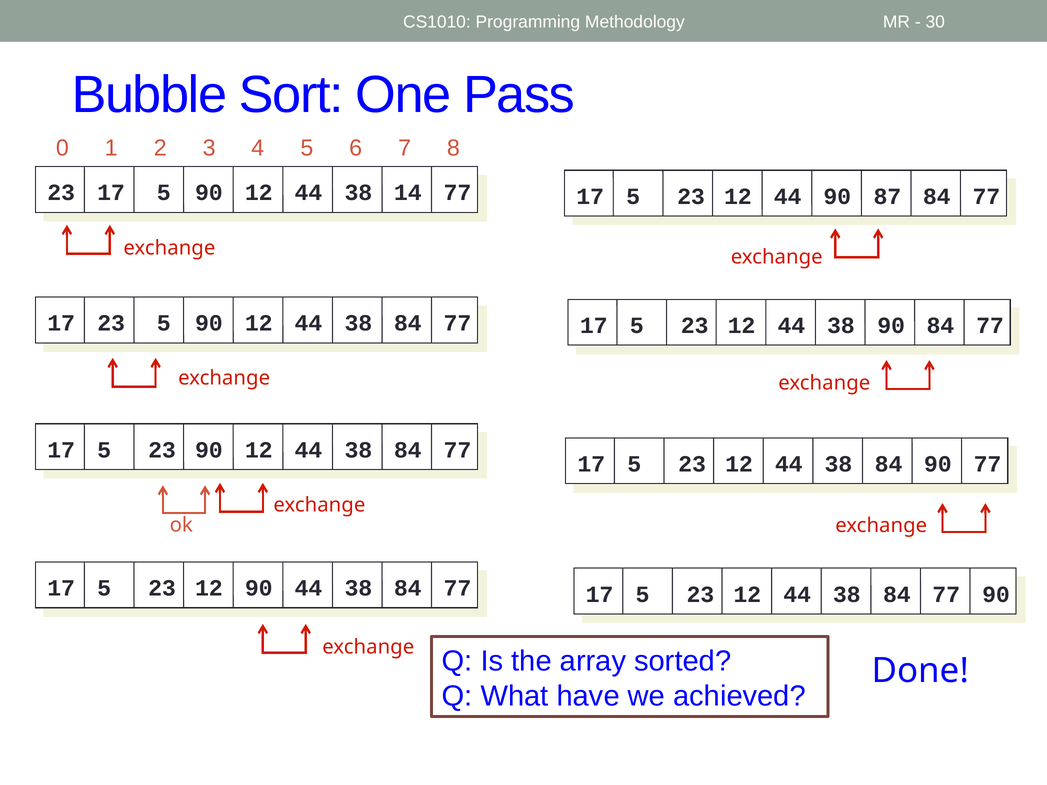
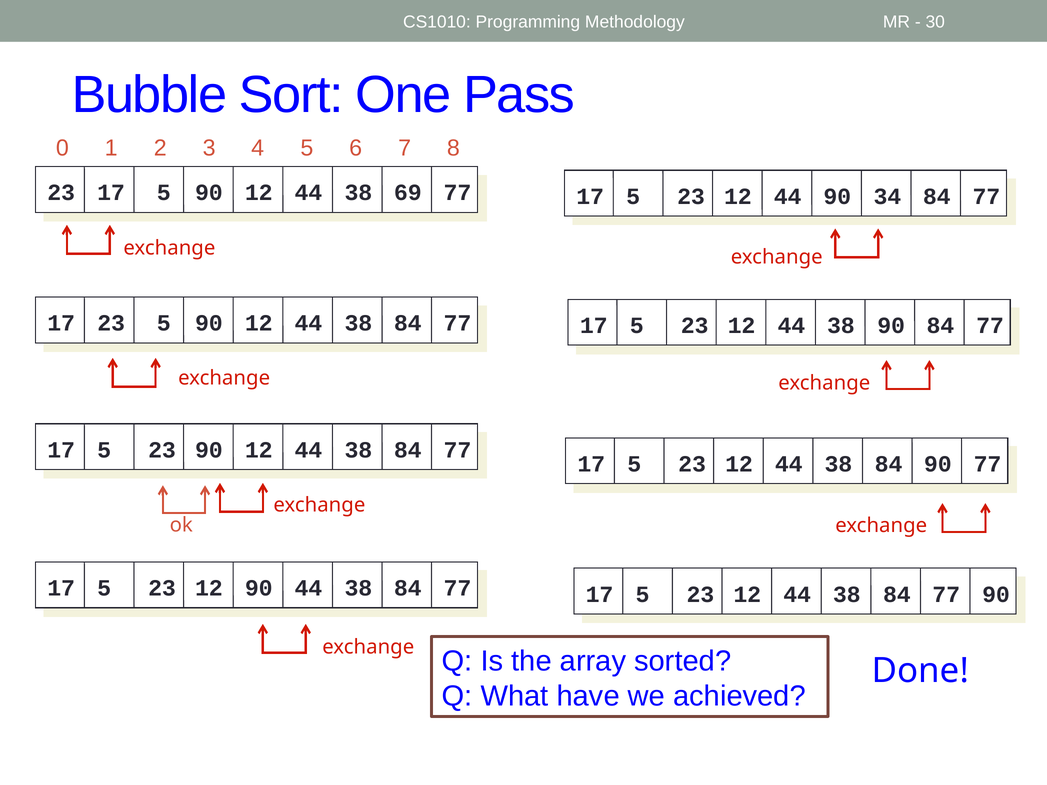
14: 14 -> 69
87: 87 -> 34
